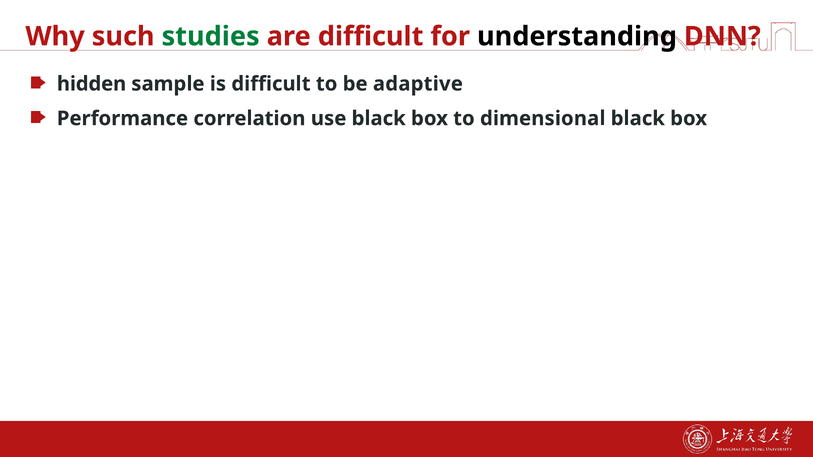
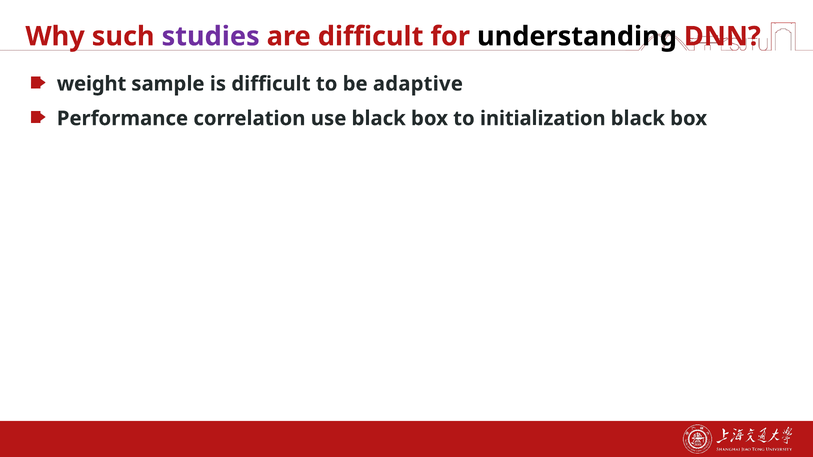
studies colour: green -> purple
hidden: hidden -> weight
dimensional: dimensional -> initialization
